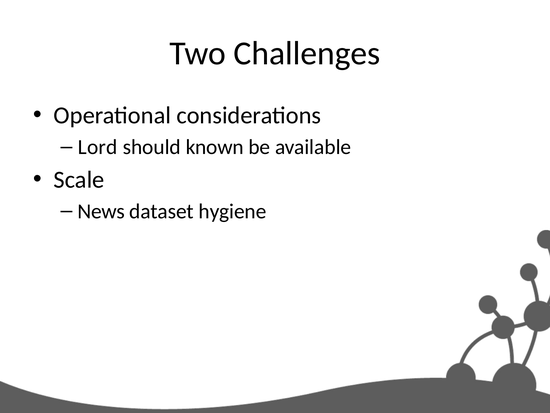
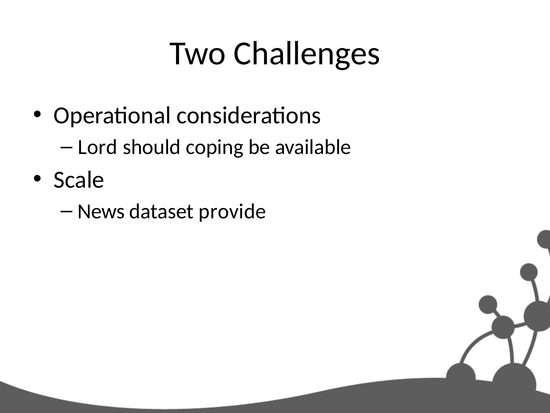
known: known -> coping
hygiene: hygiene -> provide
